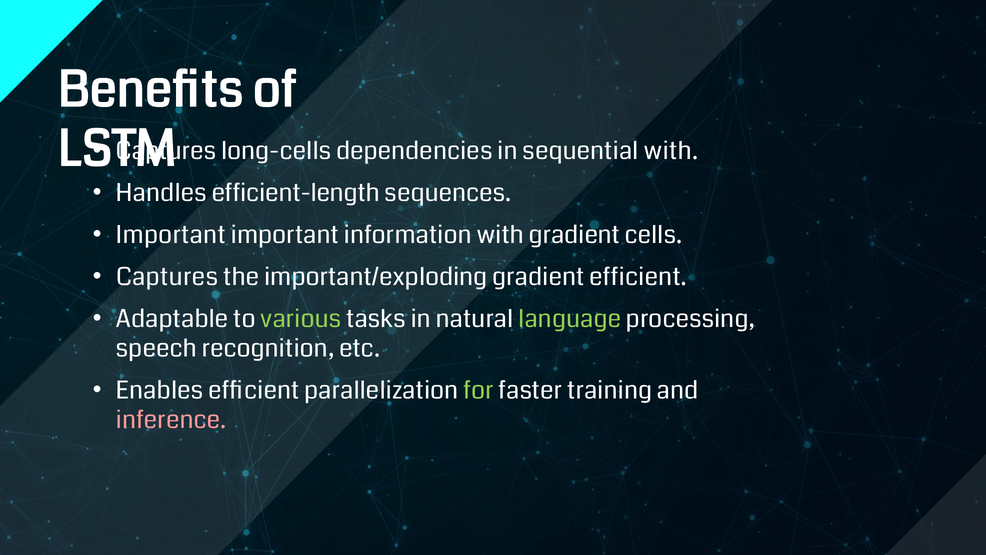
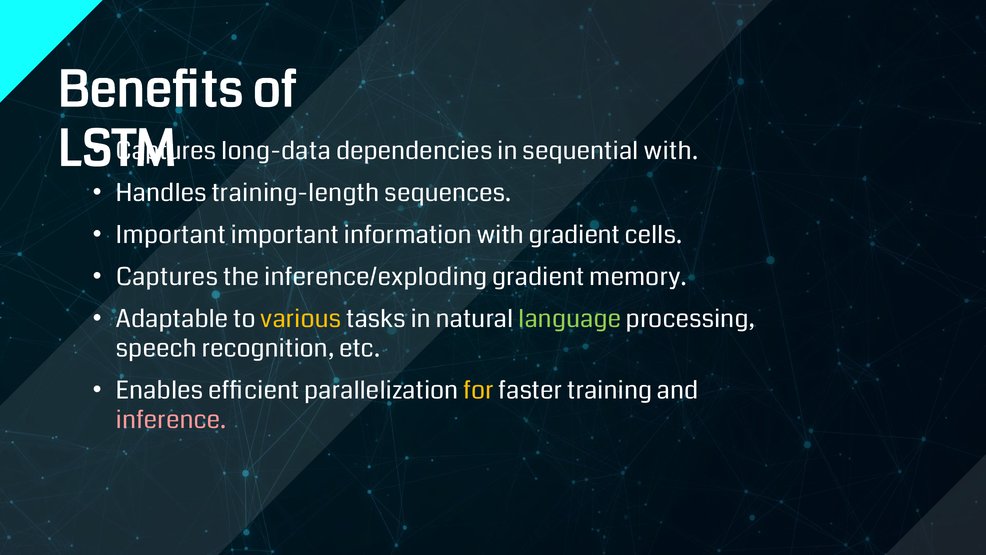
long-cells: long-cells -> long-data
efficient-length: efficient-length -> training-length
important/exploding: important/exploding -> inference/exploding
gradient efficient: efficient -> memory
various colour: light green -> yellow
for colour: light green -> yellow
